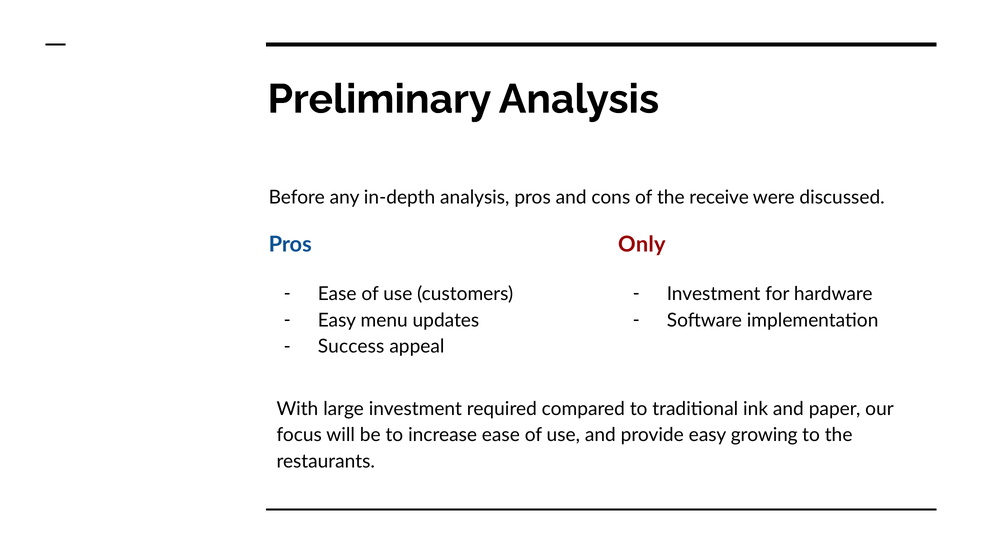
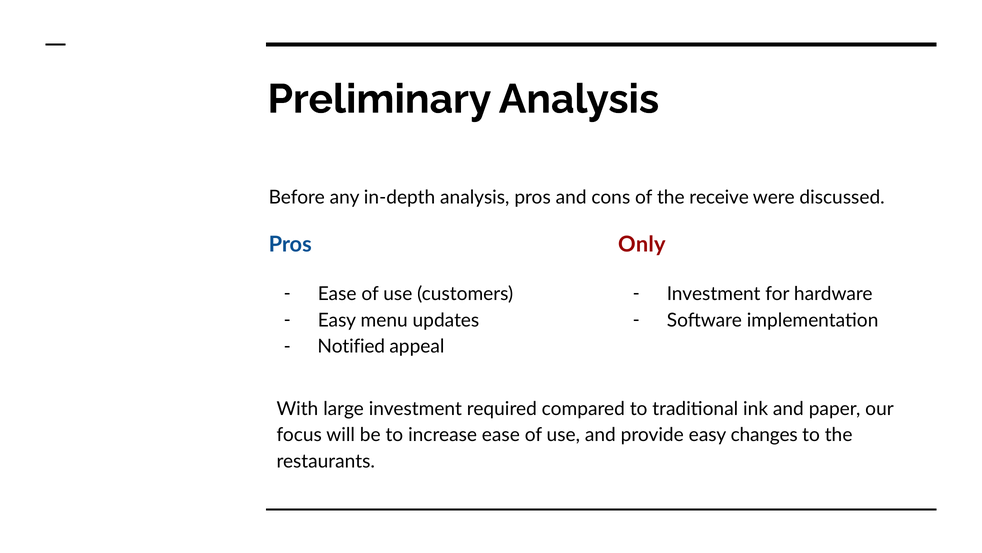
Success: Success -> Notified
growing: growing -> changes
